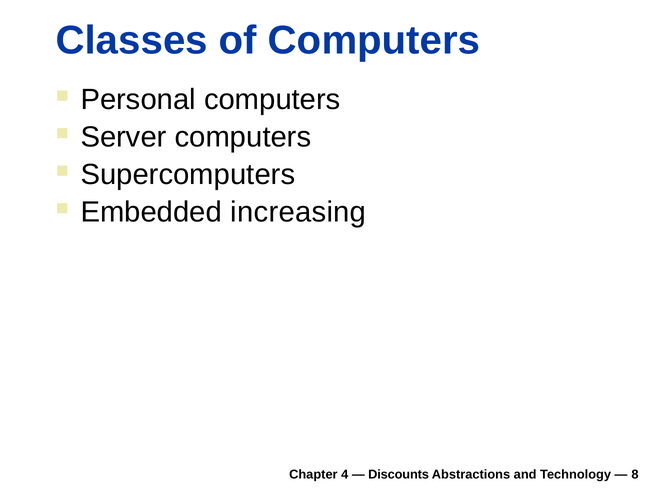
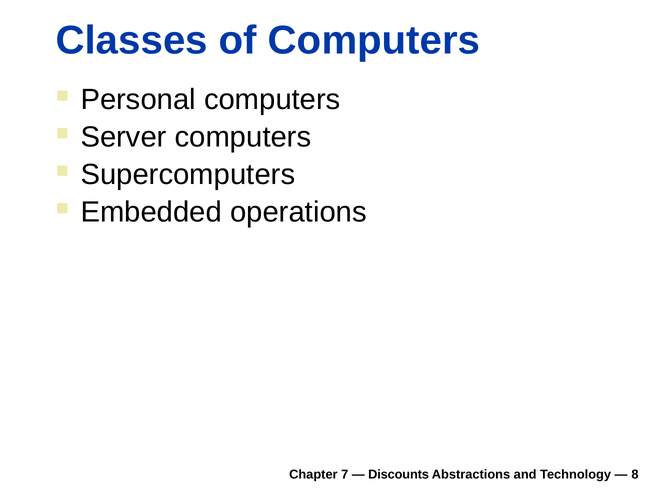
increasing: increasing -> operations
4: 4 -> 7
